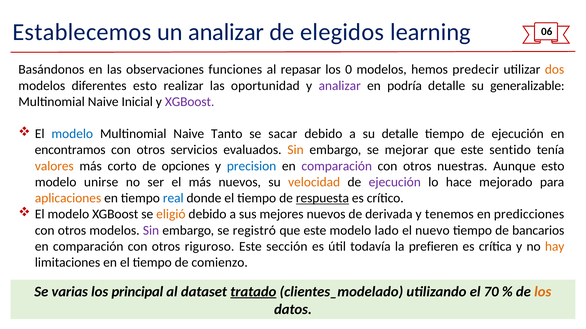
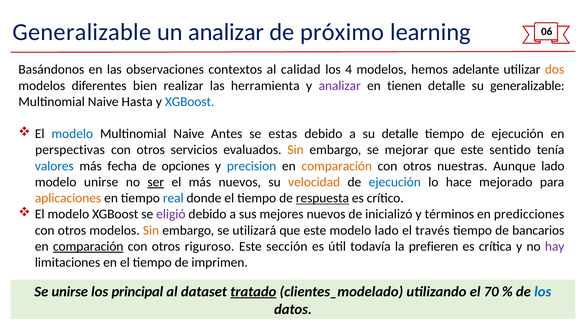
Establecemos at (82, 32): Establecemos -> Generalizable
elegidos: elegidos -> próximo
funciones: funciones -> contextos
repasar: repasar -> calidad
0: 0 -> 4
predecir: predecir -> adelante
diferentes esto: esto -> bien
oportunidad: oportunidad -> herramienta
podría: podría -> tienen
Inicial: Inicial -> Hasta
XGBoost at (190, 102) colour: purple -> blue
Tanto: Tanto -> Antes
sacar: sacar -> estas
encontramos: encontramos -> perspectivas
valores colour: orange -> blue
corto: corto -> fecha
comparación at (337, 166) colour: purple -> orange
Aunque esto: esto -> lado
ser underline: none -> present
ejecución at (395, 182) colour: purple -> blue
eligió colour: orange -> purple
derivada: derivada -> inicializó
tenemos: tenemos -> términos
Sin at (151, 231) colour: purple -> orange
registró: registró -> utilizará
nuevo: nuevo -> través
comparación at (88, 247) underline: none -> present
hay colour: orange -> purple
comienzo: comienzo -> imprimen
Se varias: varias -> unirse
los at (543, 292) colour: orange -> blue
